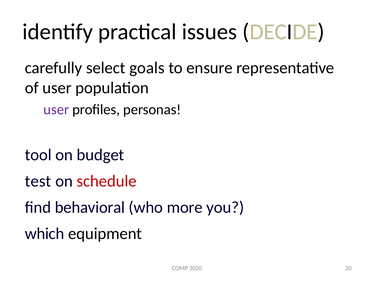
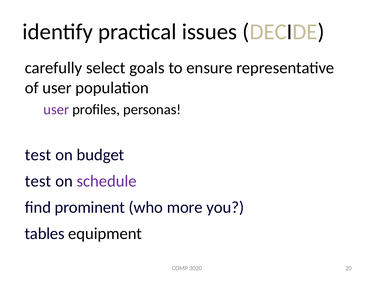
tool at (38, 155): tool -> test
schedule colour: red -> purple
behavioral: behavioral -> prominent
which: which -> tables
